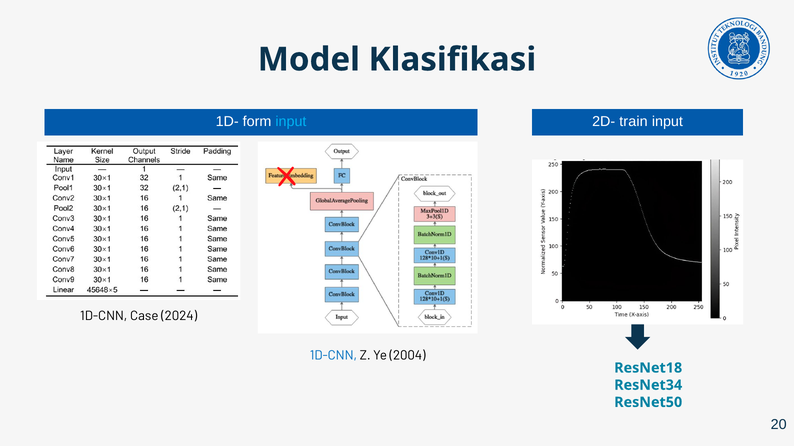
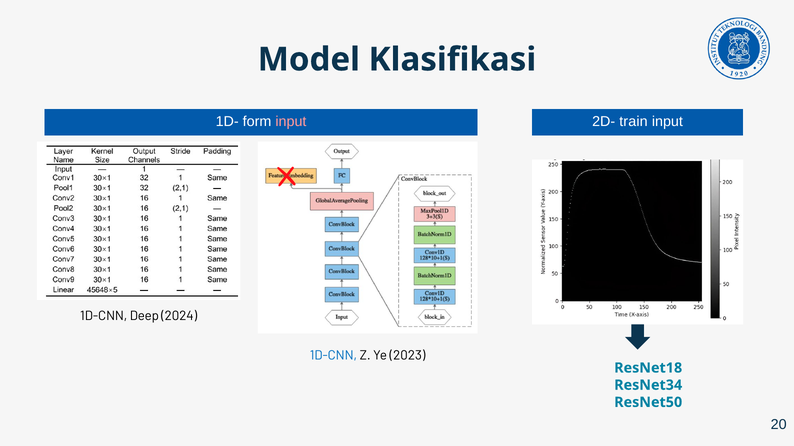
input at (291, 122) colour: light blue -> pink
Case: Case -> Deep
2004: 2004 -> 2023
